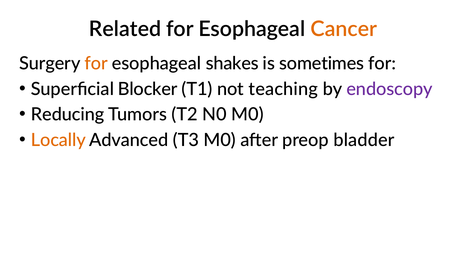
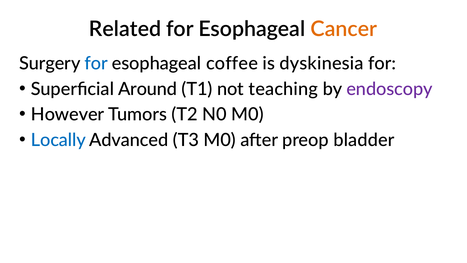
for at (96, 64) colour: orange -> blue
shakes: shakes -> coffee
sometimes: sometimes -> dyskinesia
Blocker: Blocker -> Around
Reducing: Reducing -> However
Locally colour: orange -> blue
